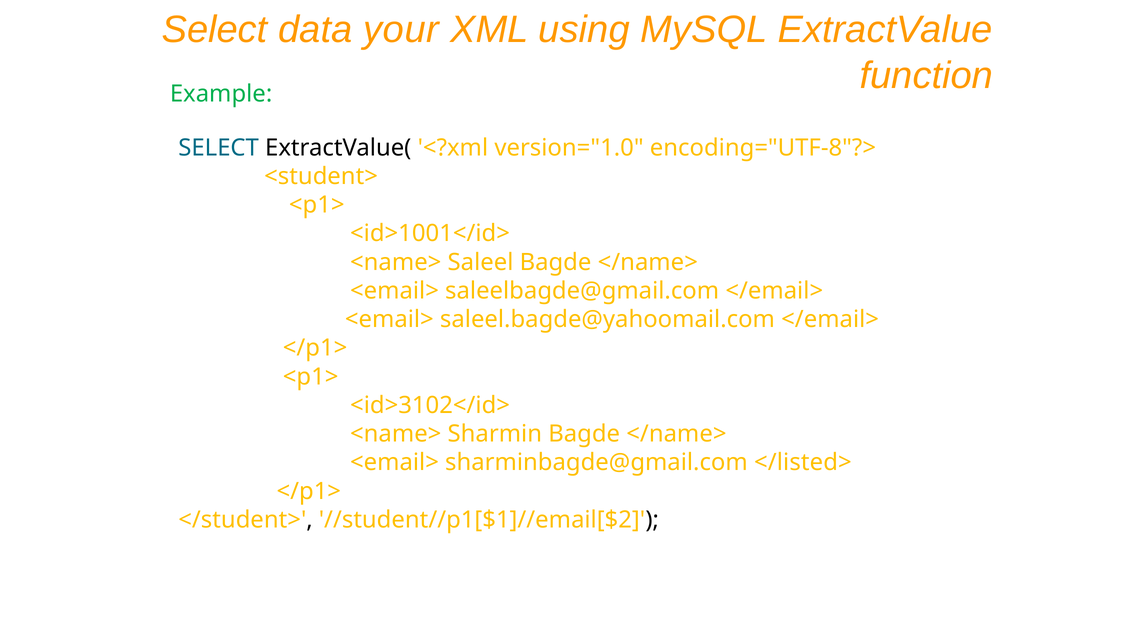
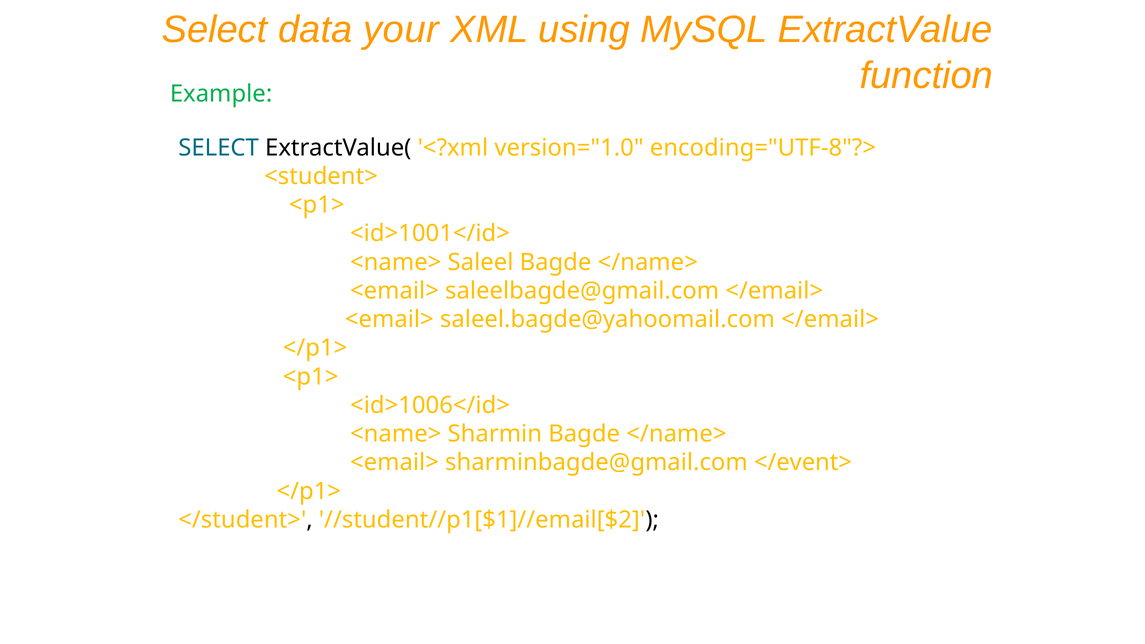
<id>3102</id>: <id>3102</id> -> <id>1006</id>
</listed>: </listed> -> </event>
